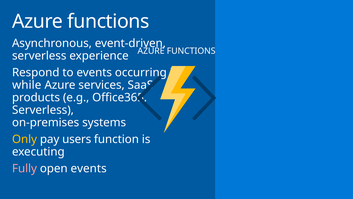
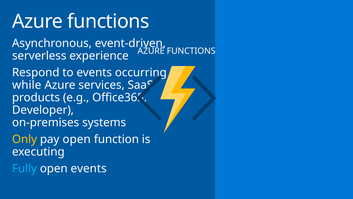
Serverless at (43, 110): Serverless -> Developer
pay users: users -> open
Fully colour: pink -> light blue
